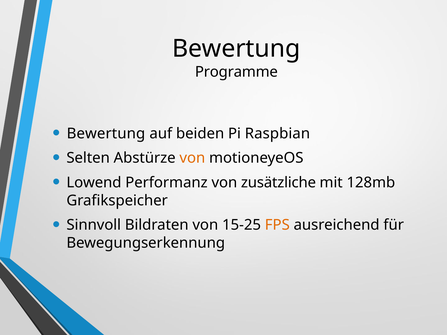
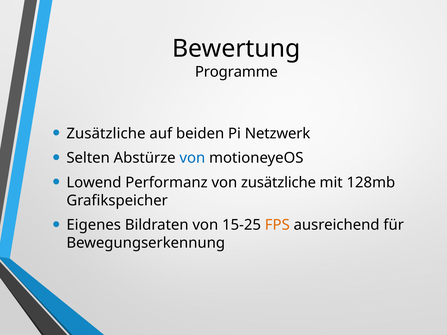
Bewertung at (106, 134): Bewertung -> Zusätzliche
Raspbian: Raspbian -> Netzwerk
von at (192, 158) colour: orange -> blue
Sinnvoll: Sinnvoll -> Eigenes
